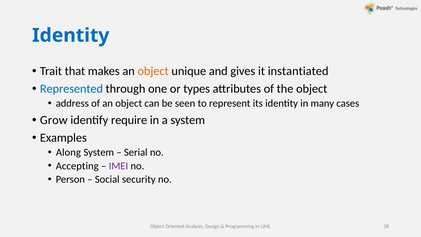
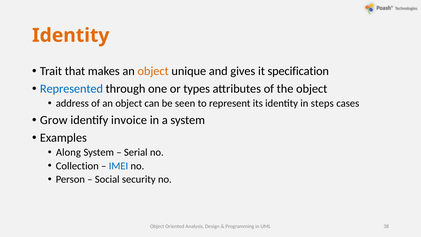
Identity at (71, 35) colour: blue -> orange
instantiated: instantiated -> specification
many: many -> steps
require: require -> invoice
Accepting: Accepting -> Collection
IMEI colour: purple -> blue
